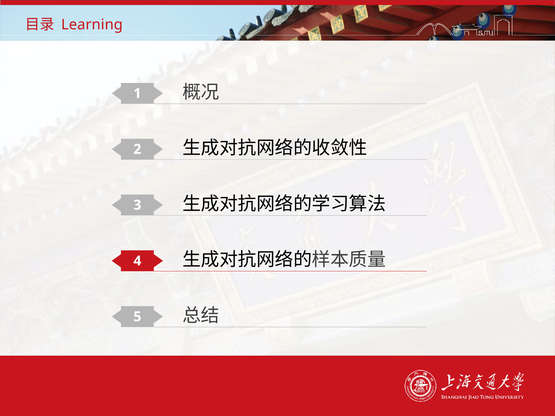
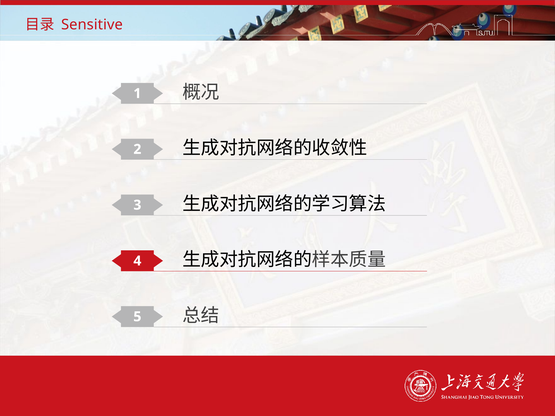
Learning: Learning -> Sensitive
